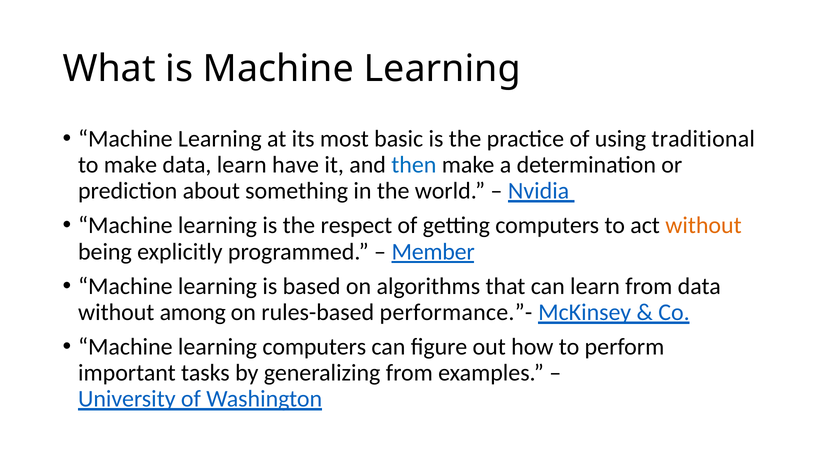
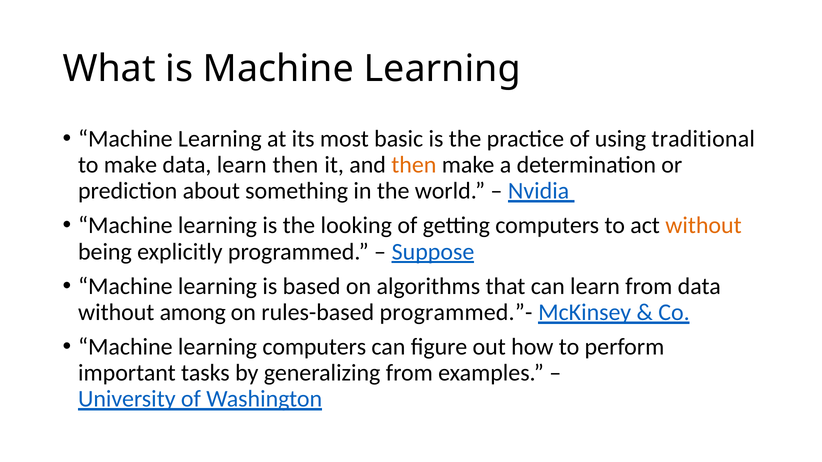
learn have: have -> then
then at (414, 165) colour: blue -> orange
respect: respect -> looking
Member: Member -> Suppose
performance.”-: performance.”- -> programmed.”-
